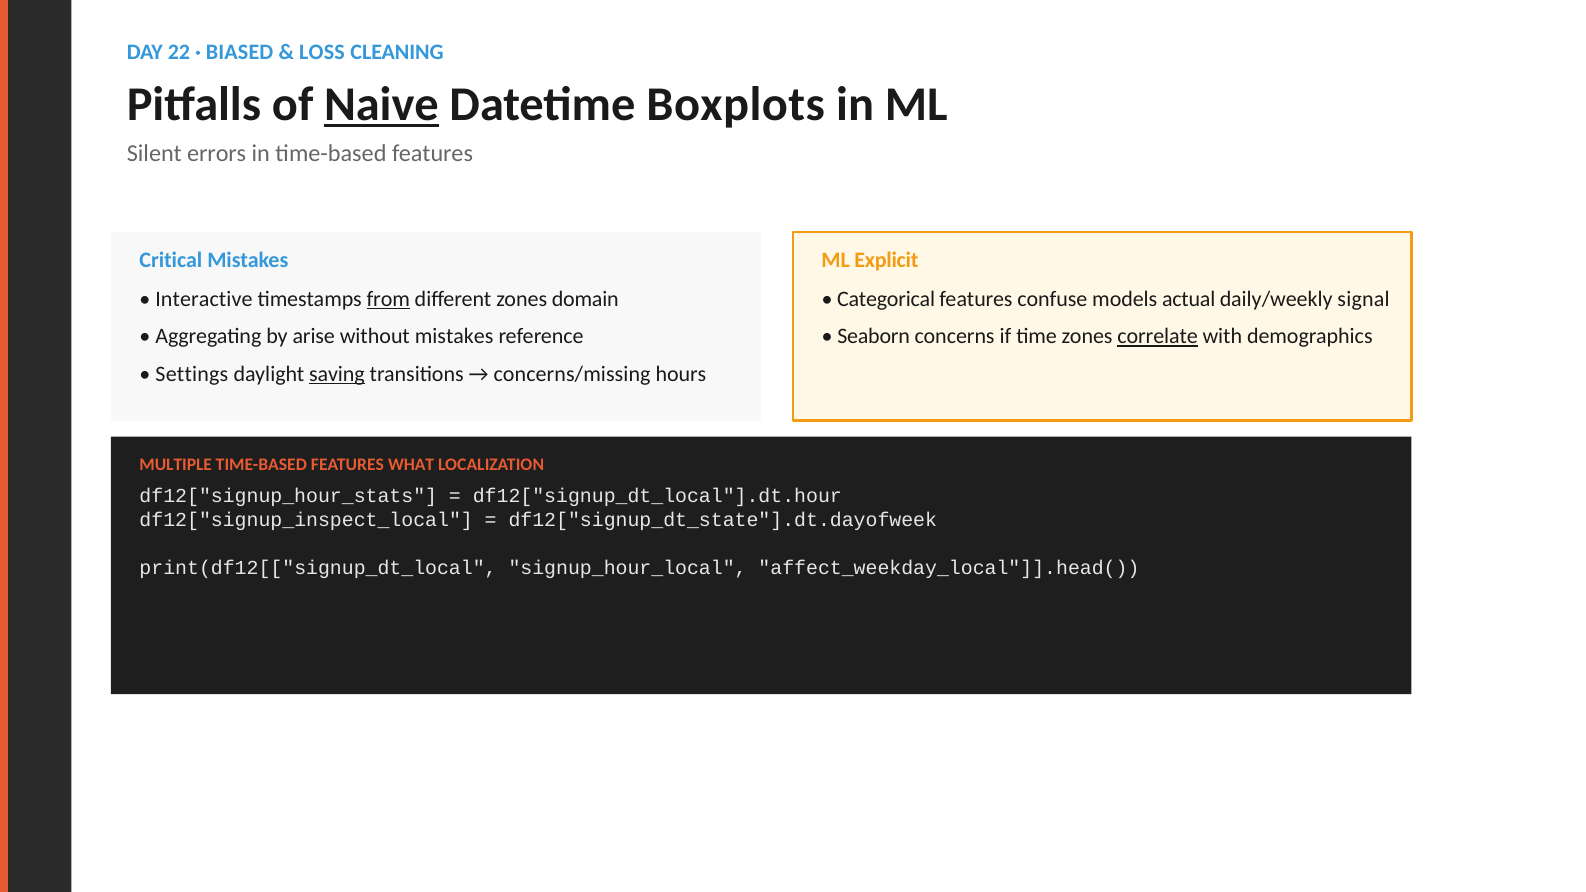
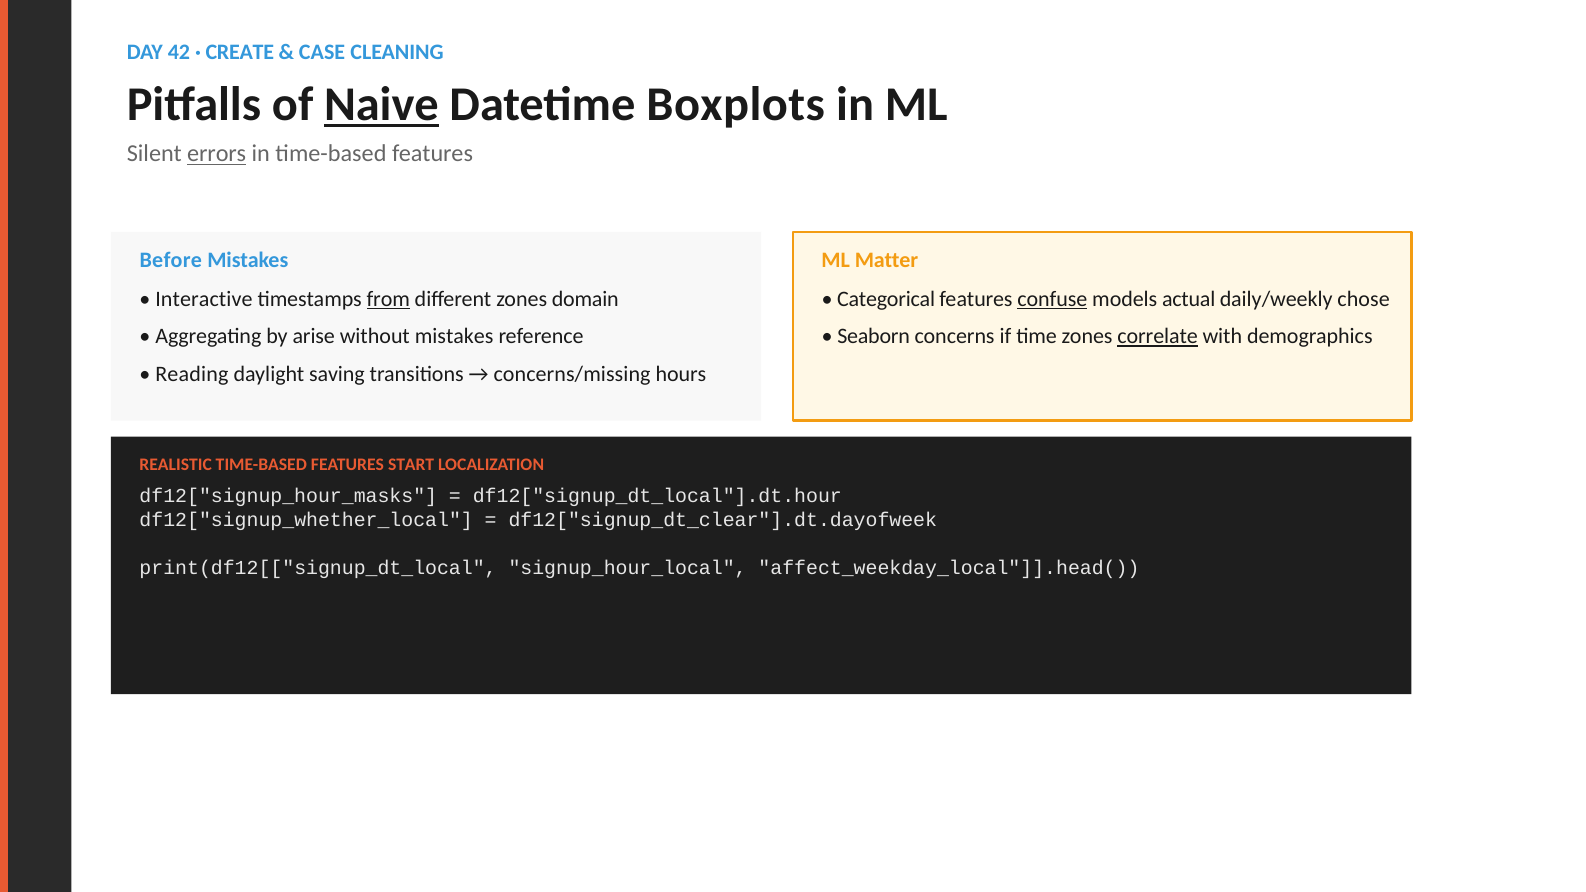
22: 22 -> 42
BIASED: BIASED -> CREATE
LOSS: LOSS -> CASE
errors underline: none -> present
Critical: Critical -> Before
Explicit: Explicit -> Matter
confuse underline: none -> present
signal: signal -> chose
Settings: Settings -> Reading
saving underline: present -> none
MULTIPLE: MULTIPLE -> REALISTIC
WHAT: WHAT -> START
df12["signup_hour_stats: df12["signup_hour_stats -> df12["signup_hour_masks
df12["signup_inspect_local: df12["signup_inspect_local -> df12["signup_whether_local
df12["signup_dt_state"].dt.dayofweek: df12["signup_dt_state"].dt.dayofweek -> df12["signup_dt_clear"].dt.dayofweek
